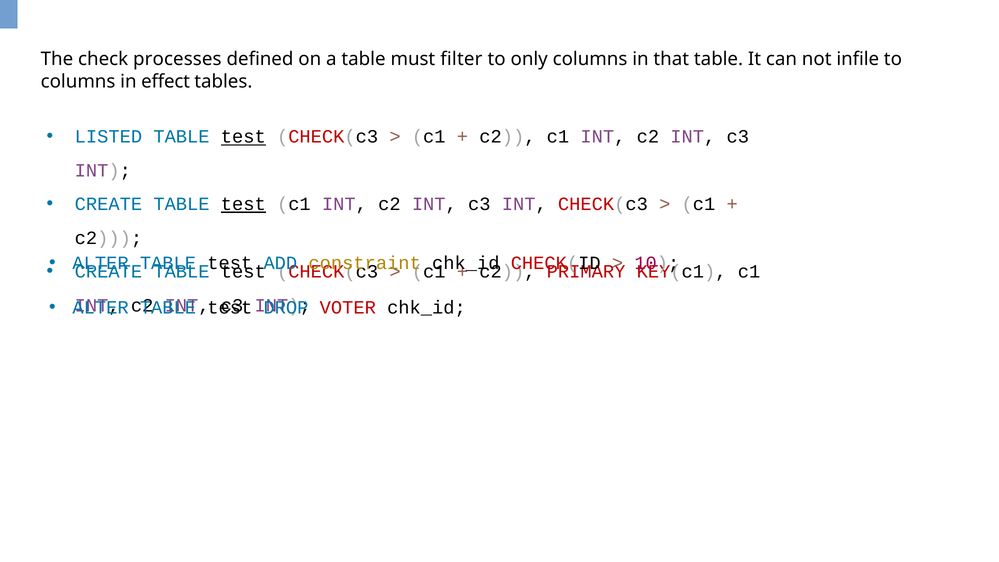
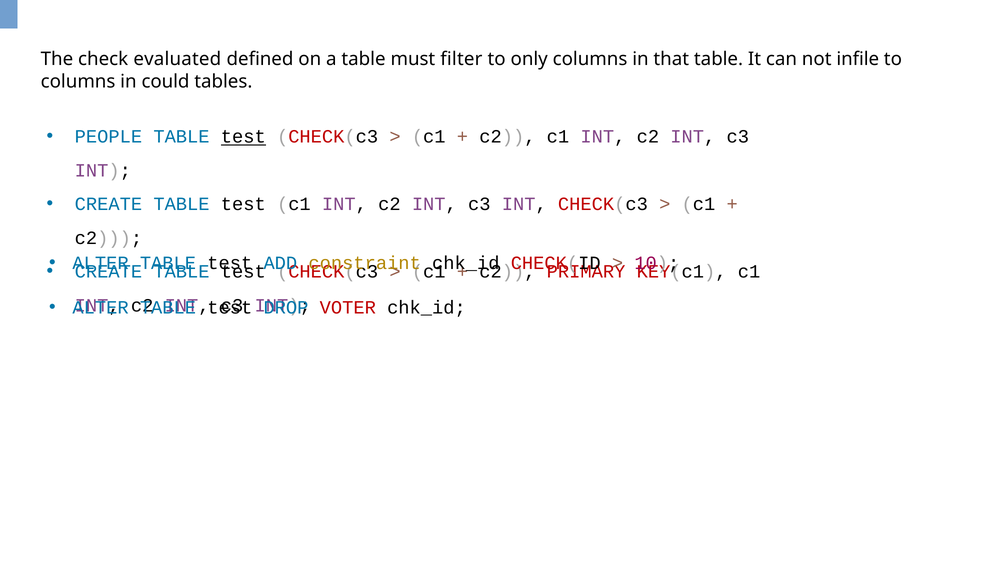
processes: processes -> evaluated
effect: effect -> could
LISTED: LISTED -> PEOPLE
test at (243, 204) underline: present -> none
